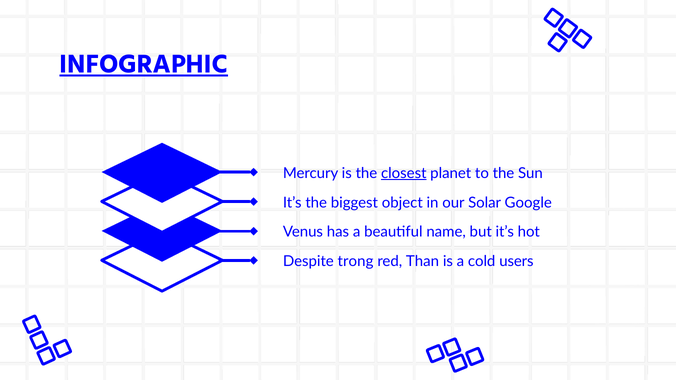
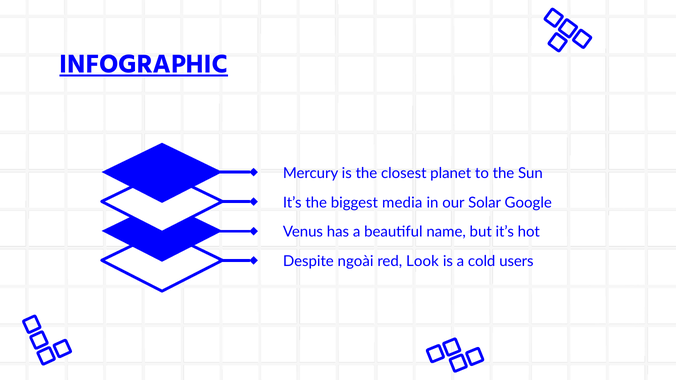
closest underline: present -> none
object: object -> media
trong: trong -> ngoài
Than: Than -> Look
